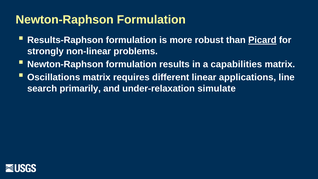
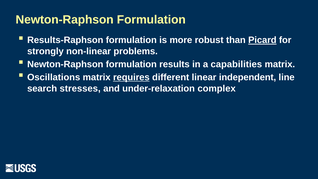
requires underline: none -> present
applications: applications -> independent
primarily: primarily -> stresses
simulate: simulate -> complex
